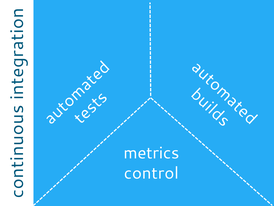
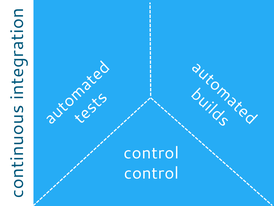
metrics at (151, 153): metrics -> control
